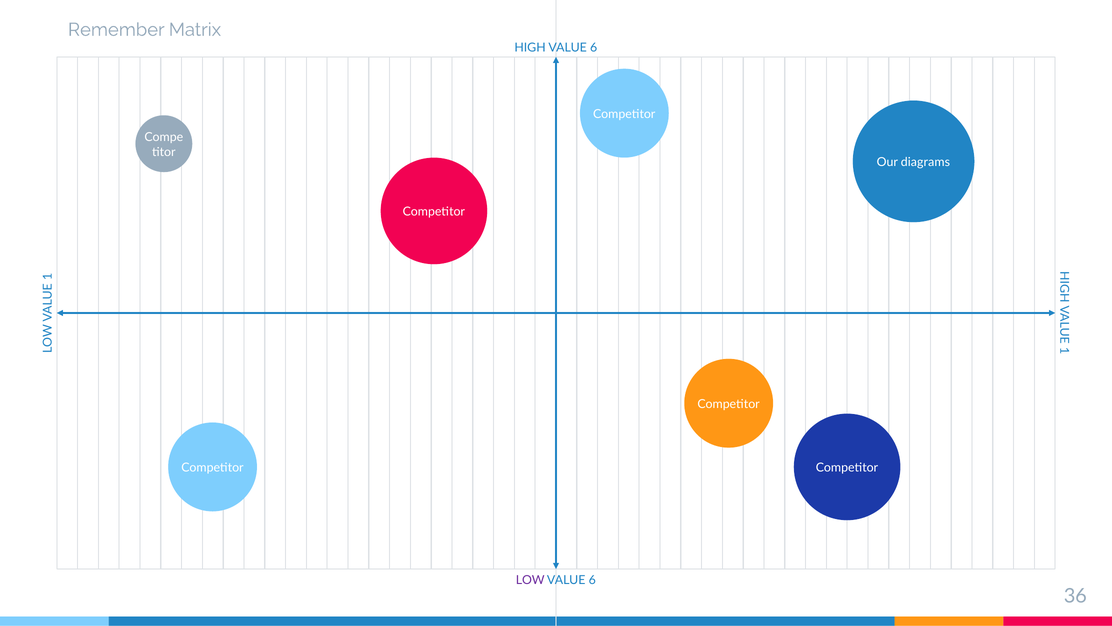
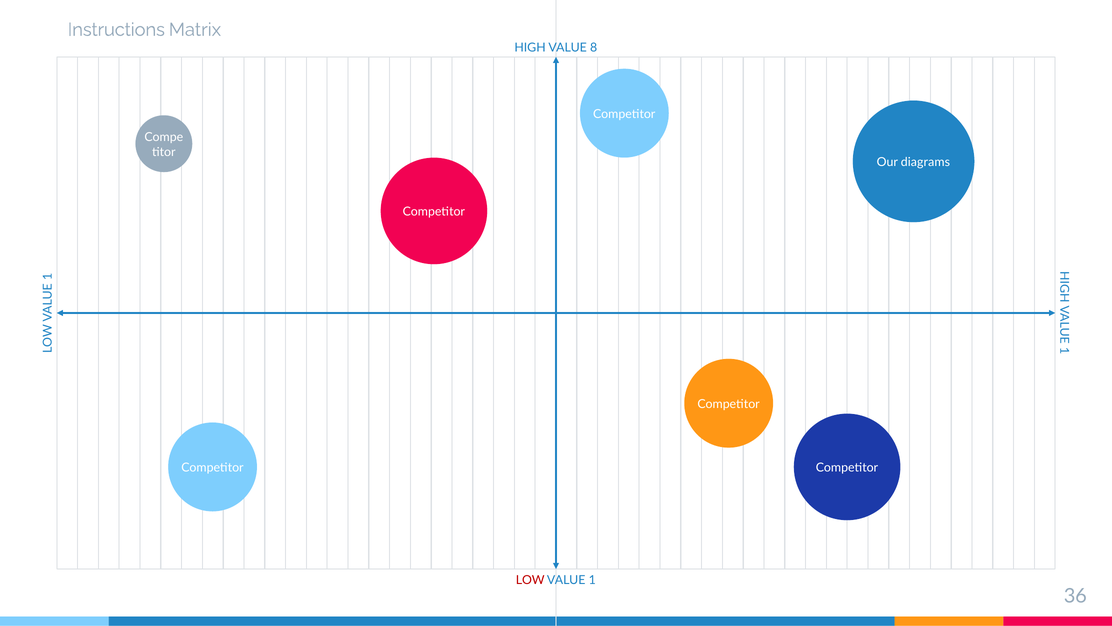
Remember: Remember -> Instructions
HIGH VALUE 6: 6 -> 8
LOW colour: purple -> red
6 at (592, 580): 6 -> 1
